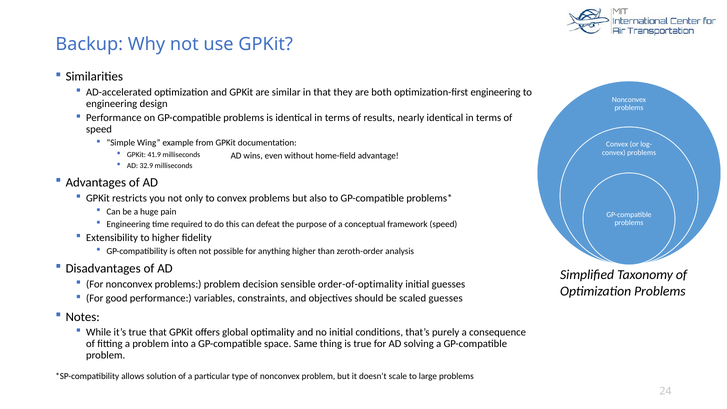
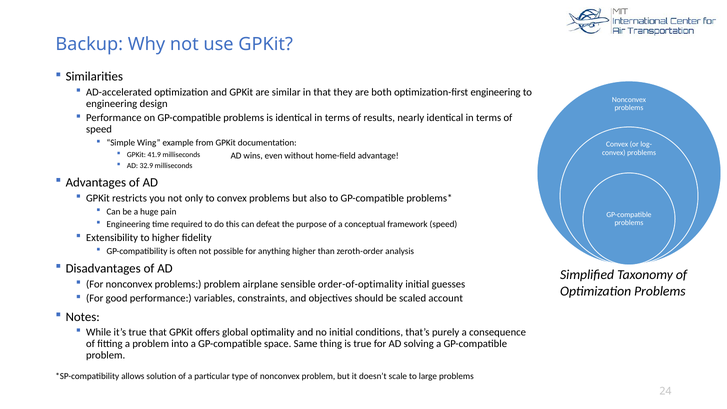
decision: decision -> airplane
scaled guesses: guesses -> account
